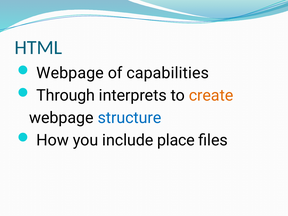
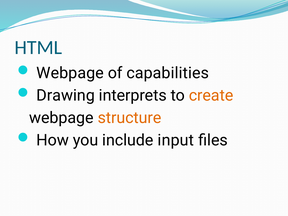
Through: Through -> Drawing
structure colour: blue -> orange
place: place -> input
